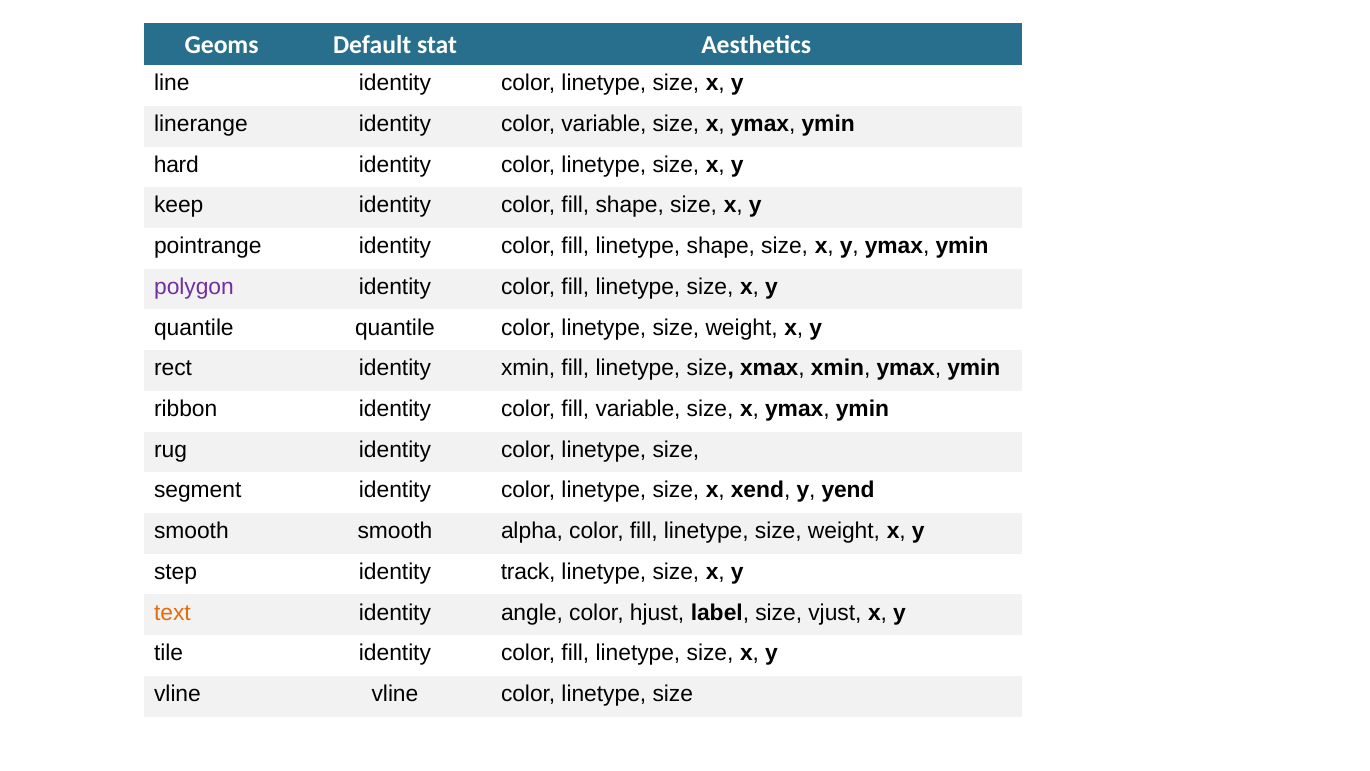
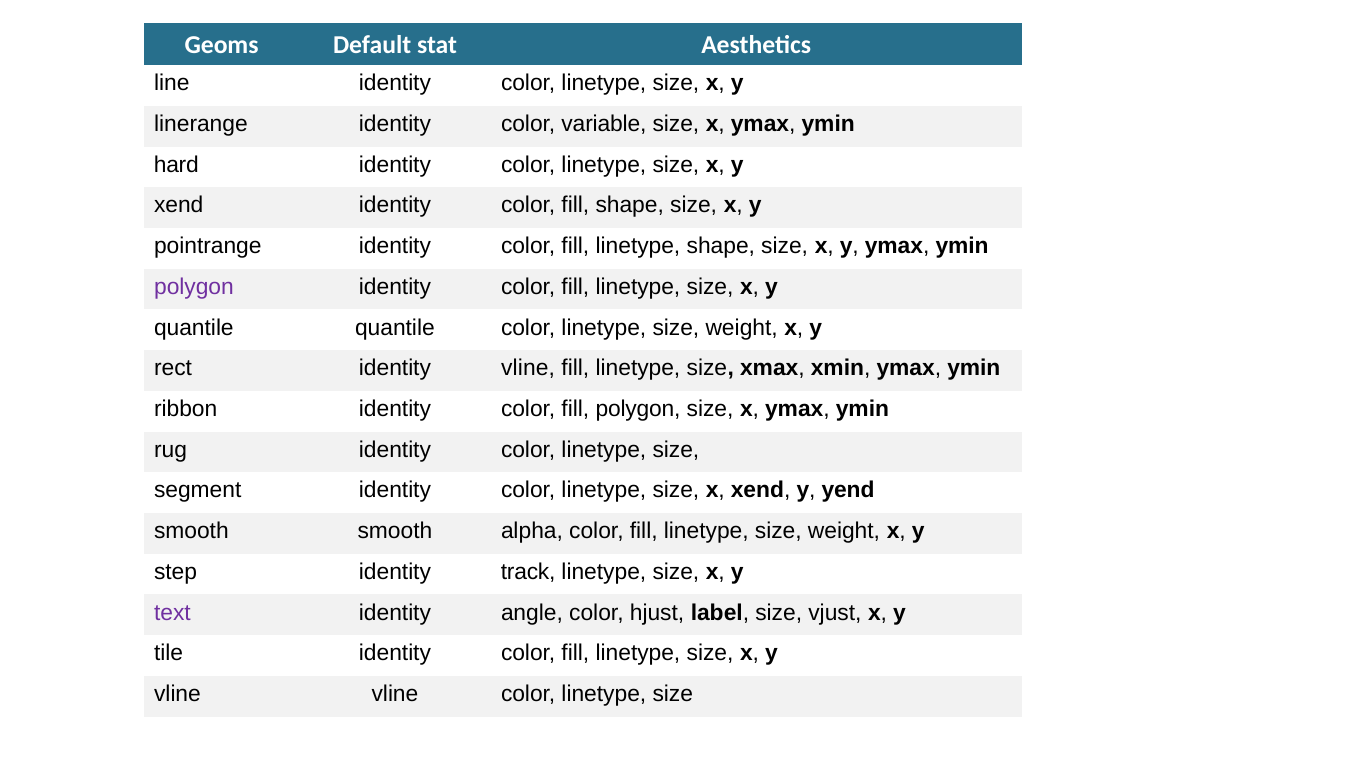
keep at (179, 205): keep -> xend
identity xmin: xmin -> vline
fill variable: variable -> polygon
text colour: orange -> purple
